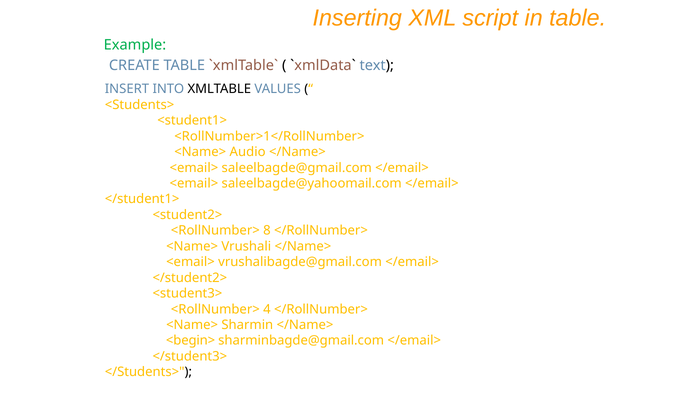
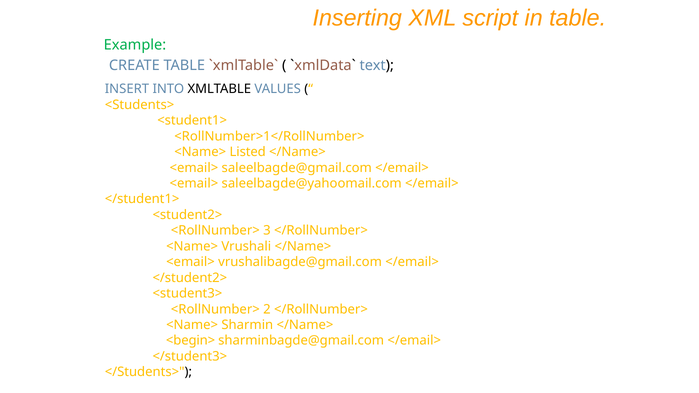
Audio: Audio -> Listed
8: 8 -> 3
4: 4 -> 2
